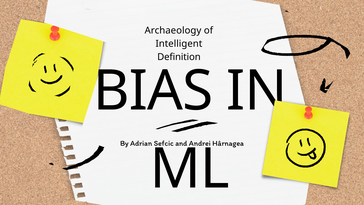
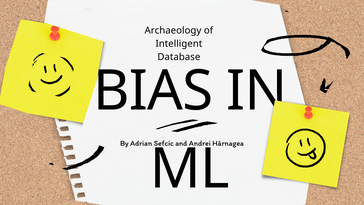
Definition: Definition -> Database
